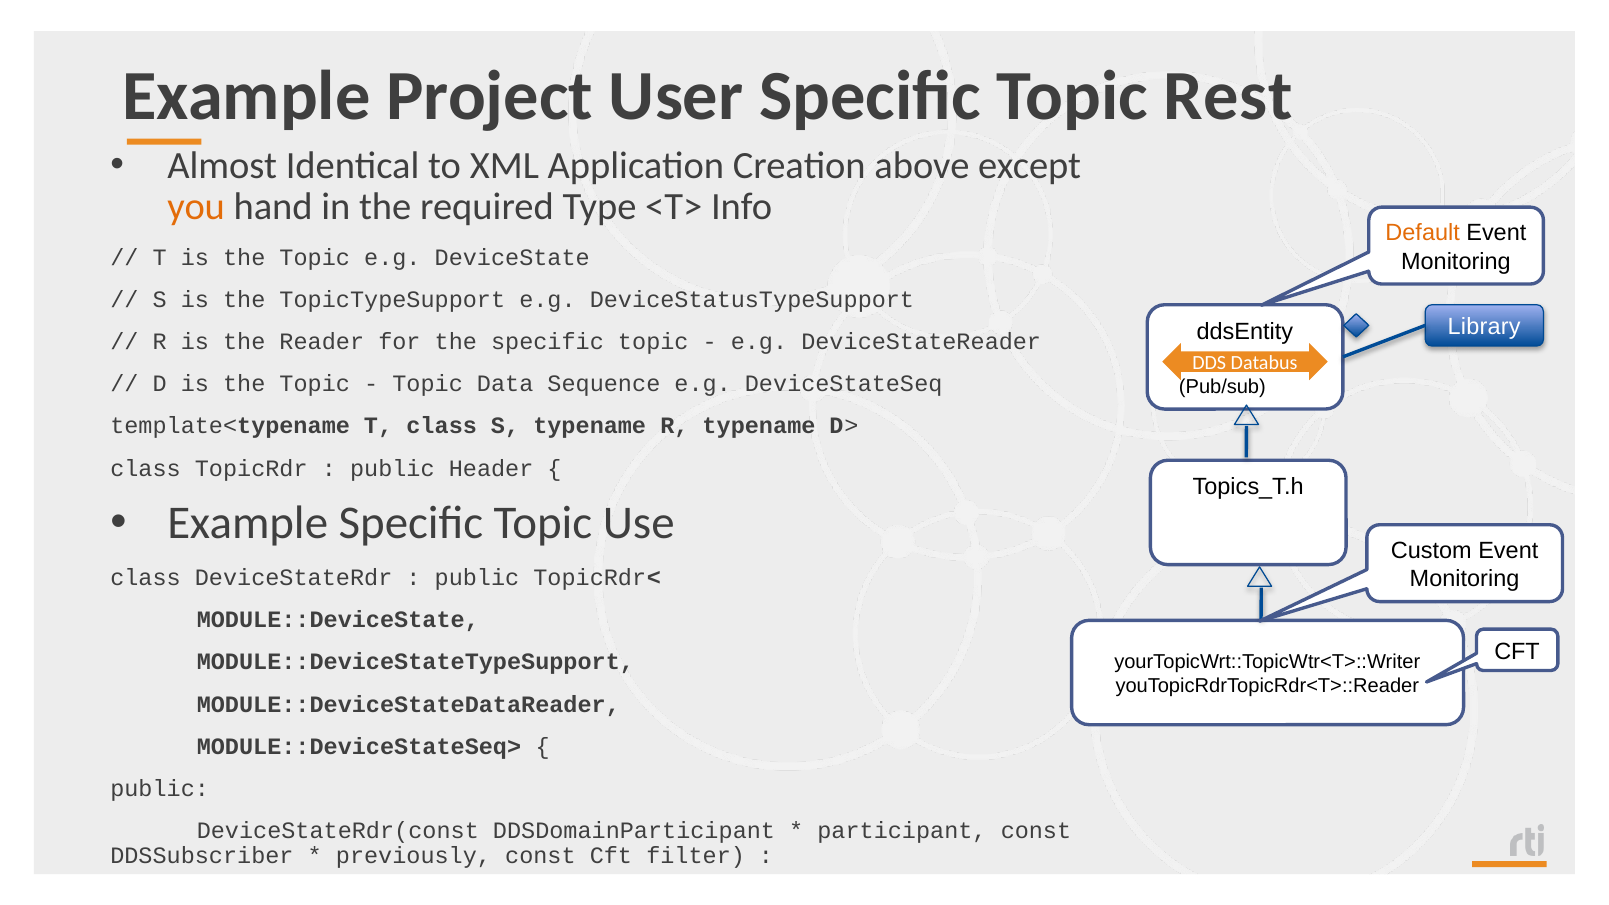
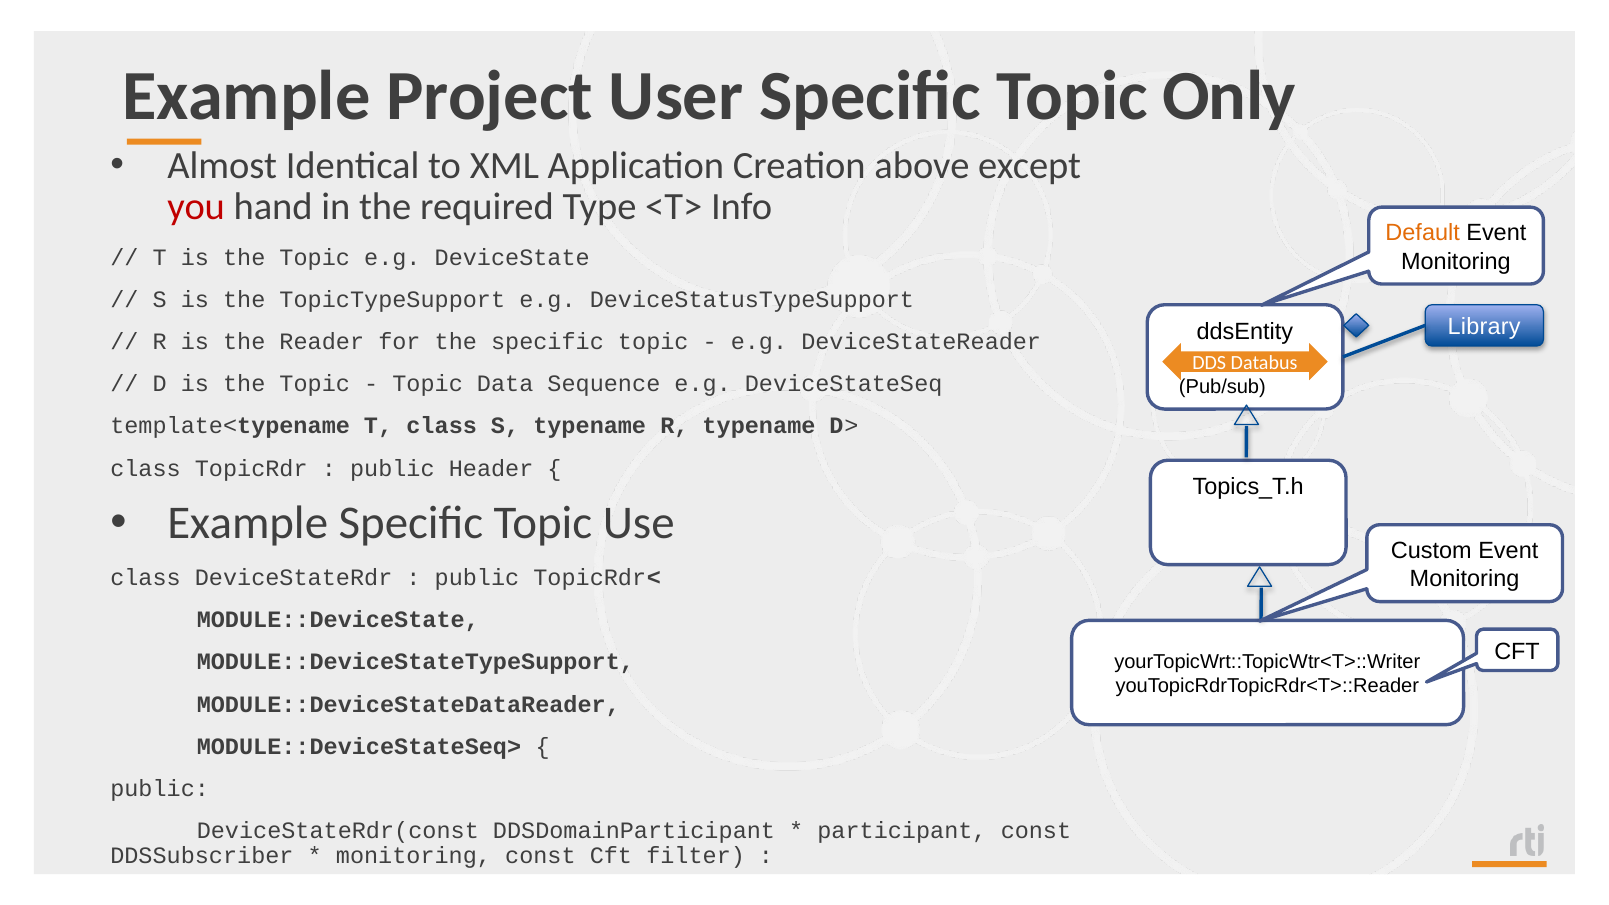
Rest: Rest -> Only
you colour: orange -> red
previously at (413, 856): previously -> monitoring
